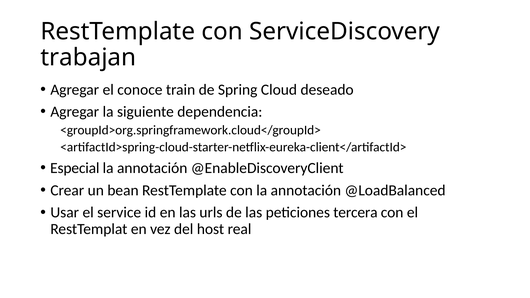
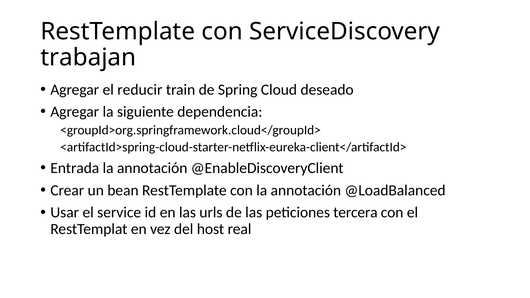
conoce: conoce -> reducir
Especial: Especial -> Entrada
